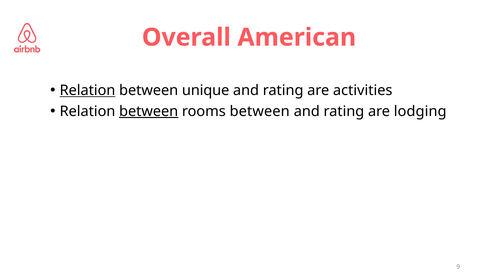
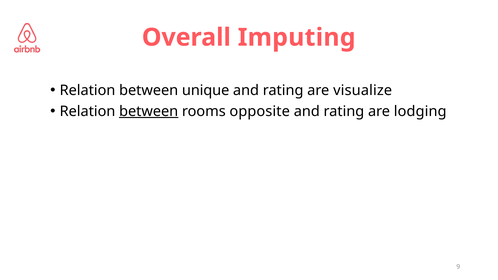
American: American -> Imputing
Relation at (87, 90) underline: present -> none
activities: activities -> visualize
rooms between: between -> opposite
